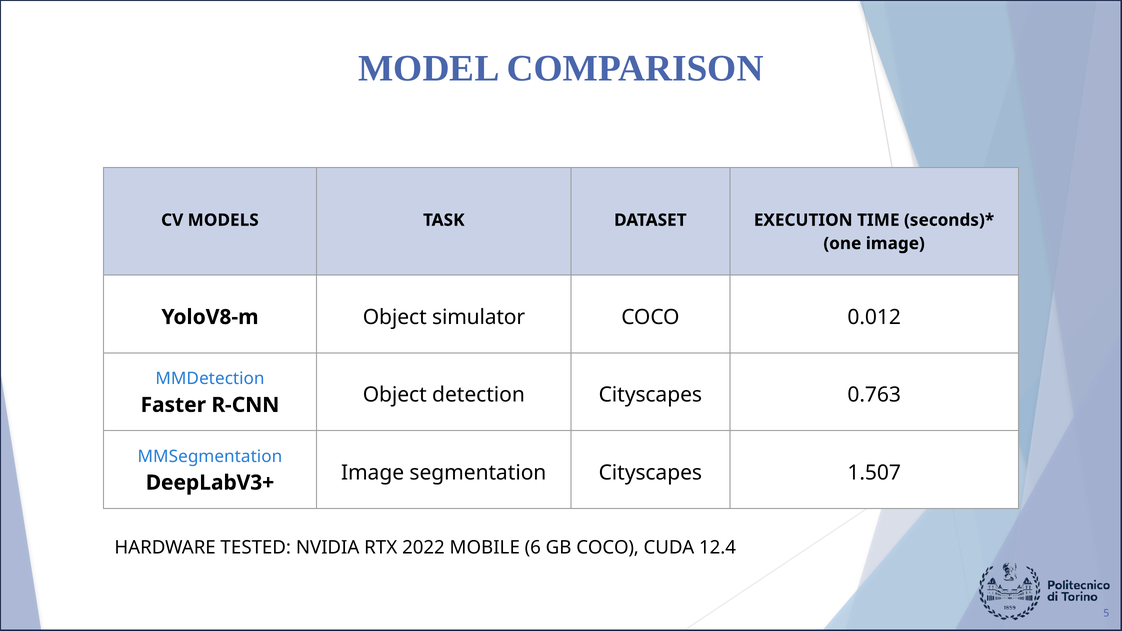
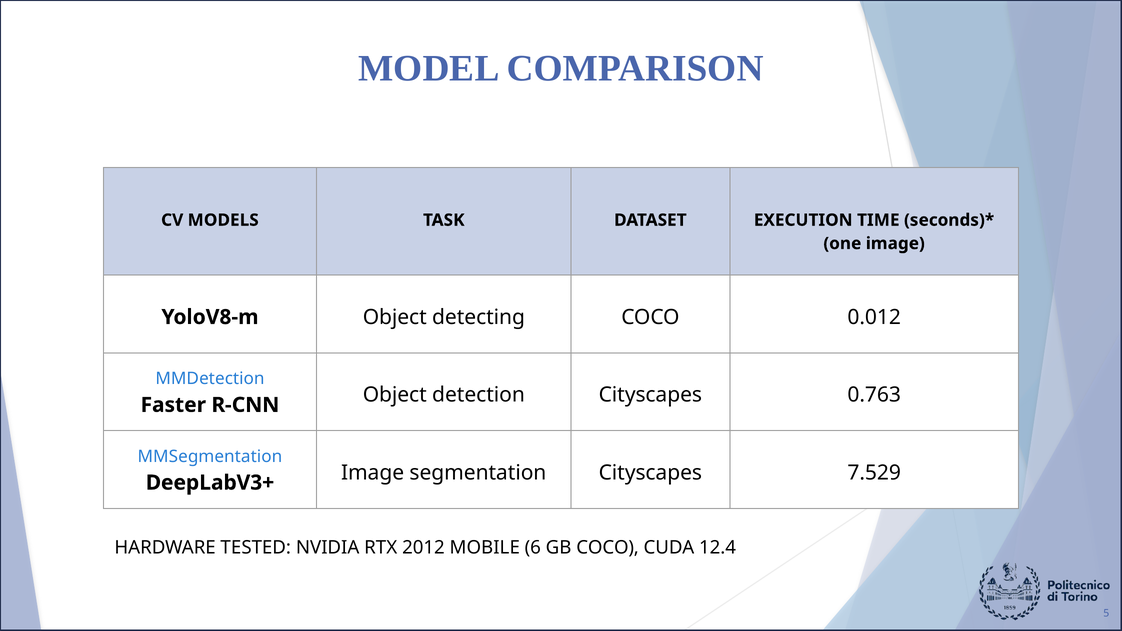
simulator: simulator -> detecting
1.507: 1.507 -> 7.529
2022: 2022 -> 2012
